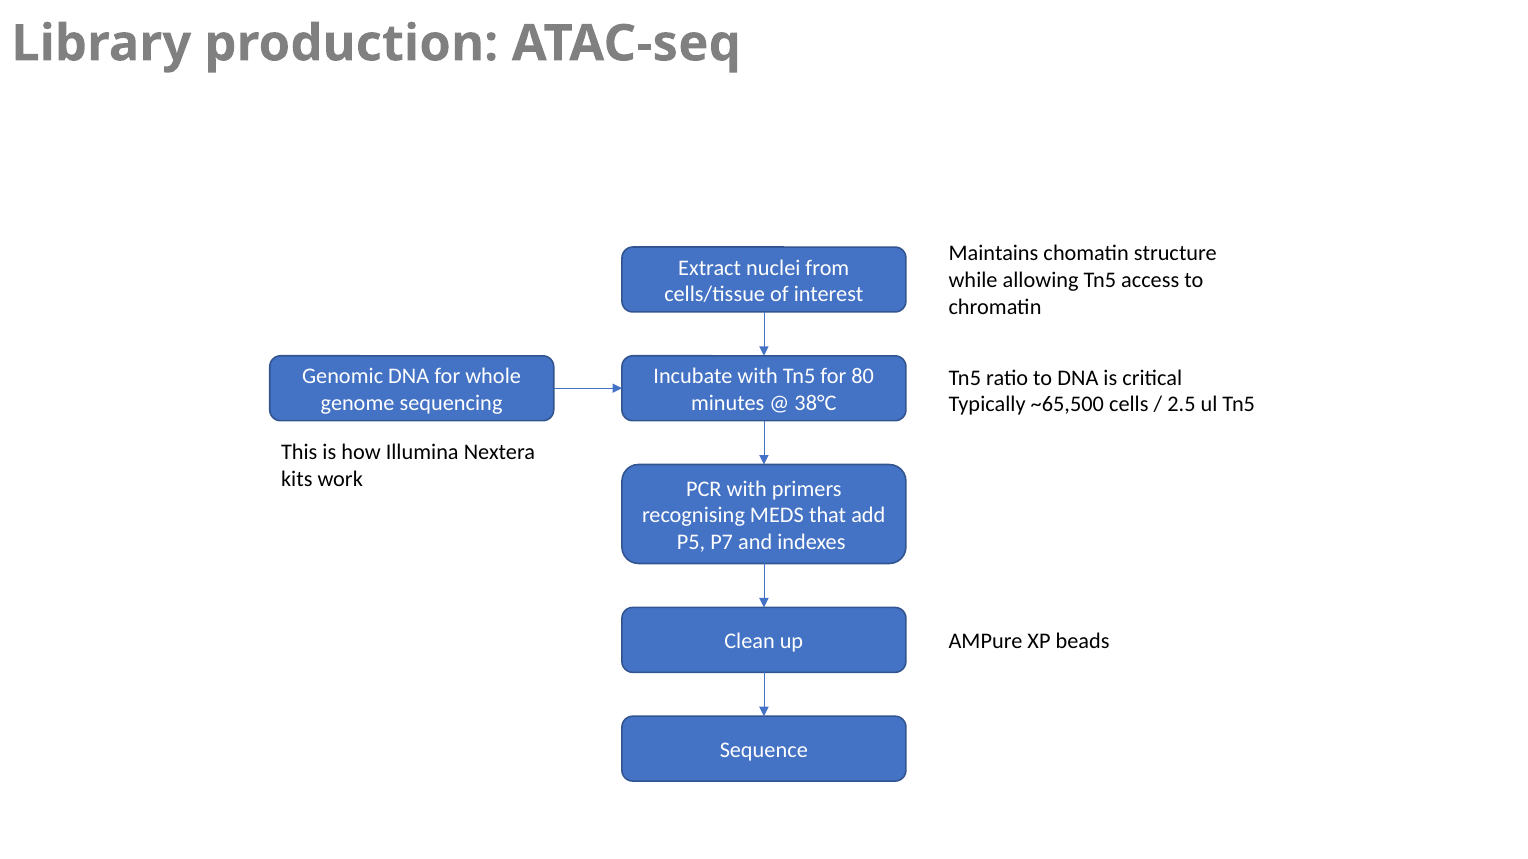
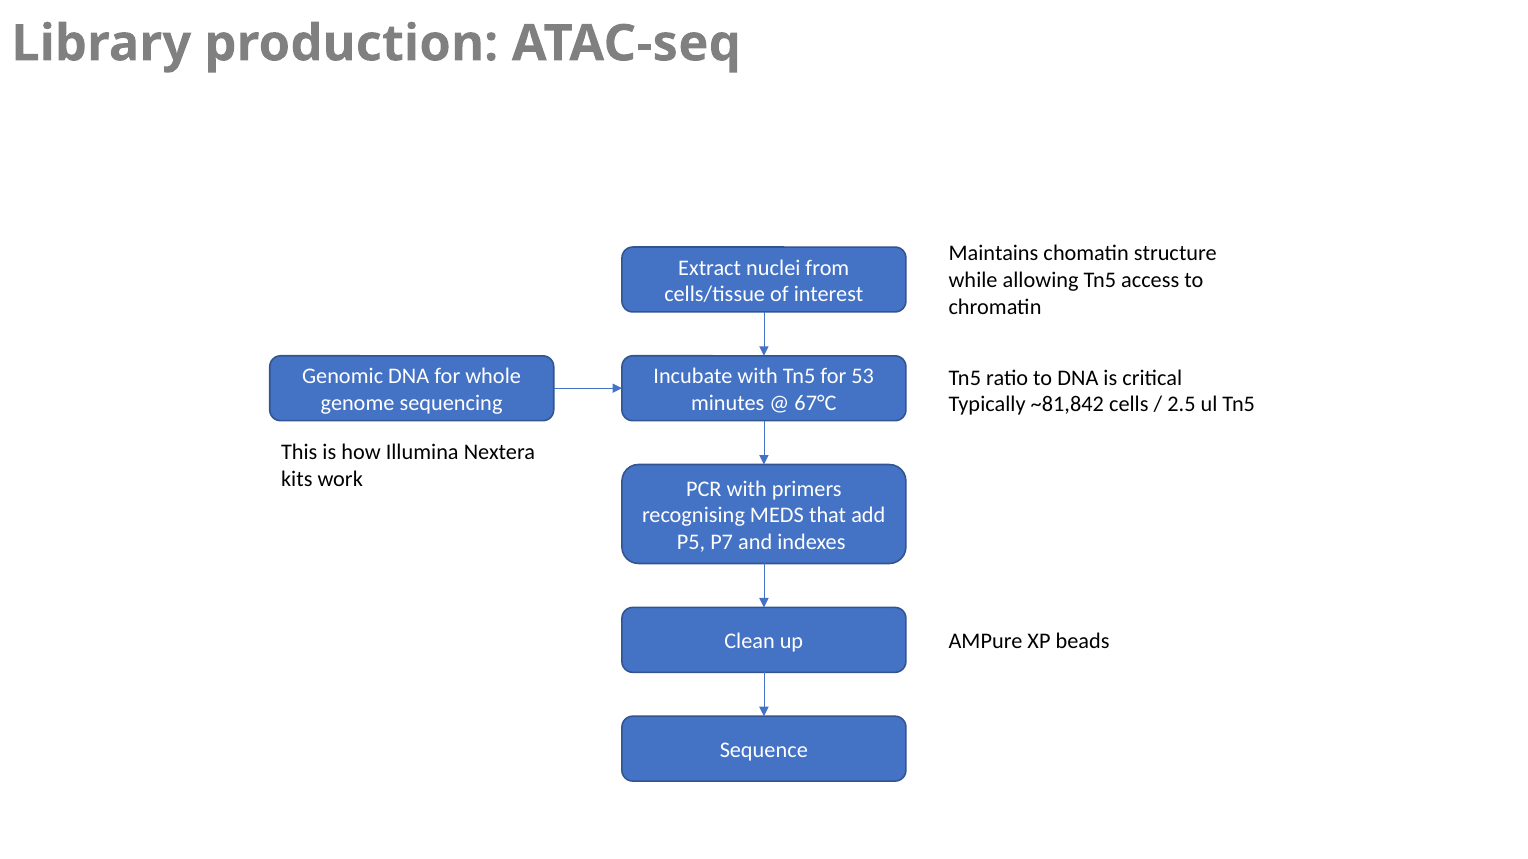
80: 80 -> 53
38°C: 38°C -> 67°C
~65,500: ~65,500 -> ~81,842
